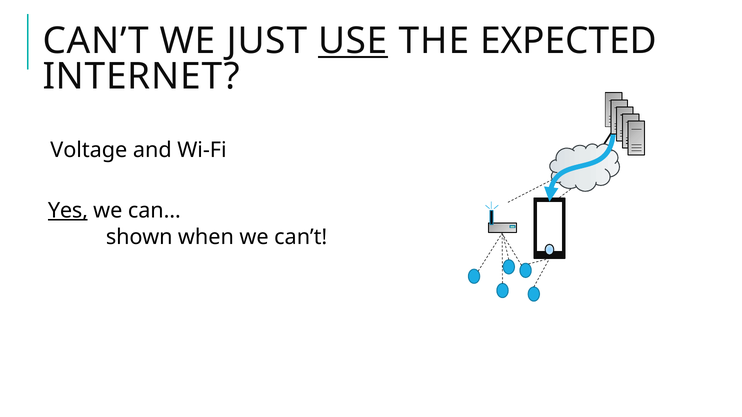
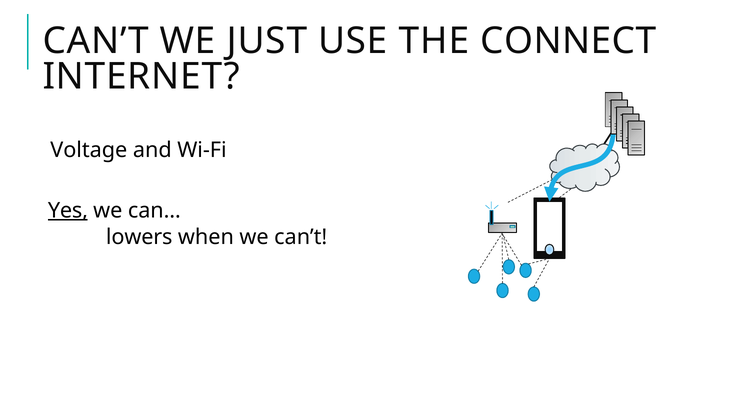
USE underline: present -> none
EXPECTED: EXPECTED -> CONNECT
shown: shown -> lowers
